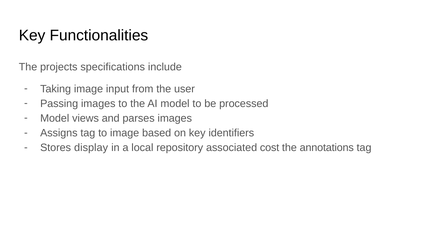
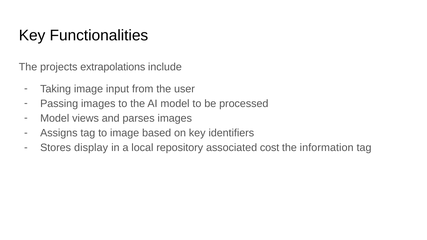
specifications: specifications -> extrapolations
annotations: annotations -> information
